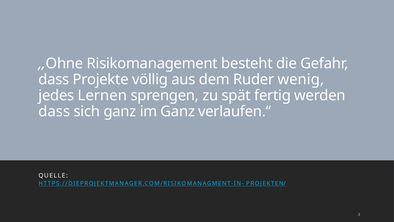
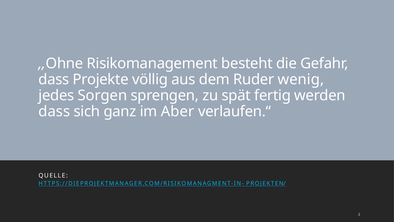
Lernen: Lernen -> Sorgen
im Ganz: Ganz -> Aber
